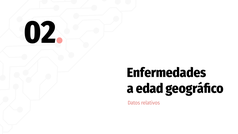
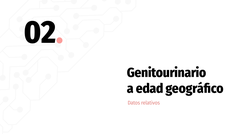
Enfermedades: Enfermedades -> Genitourinario
